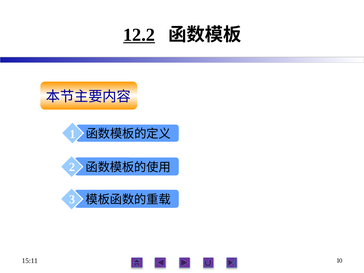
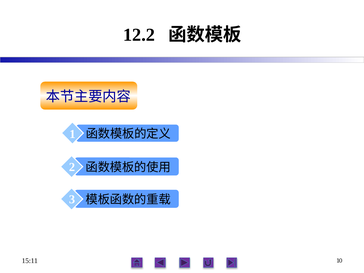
12.2 underline: present -> none
